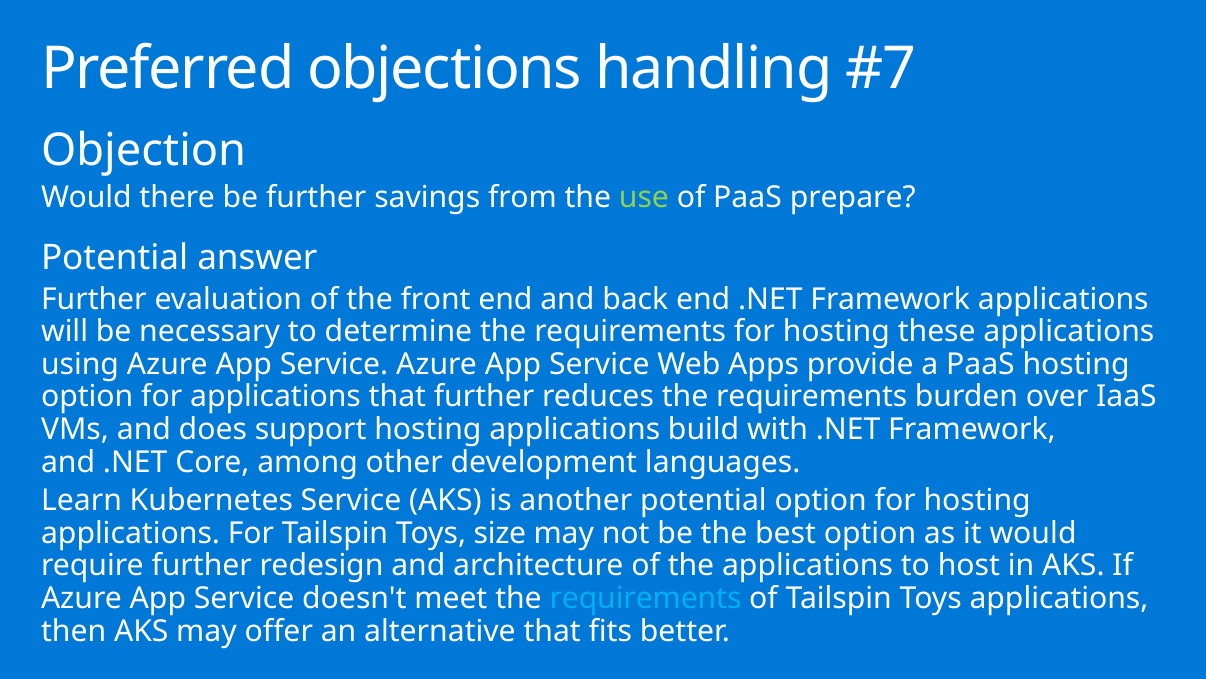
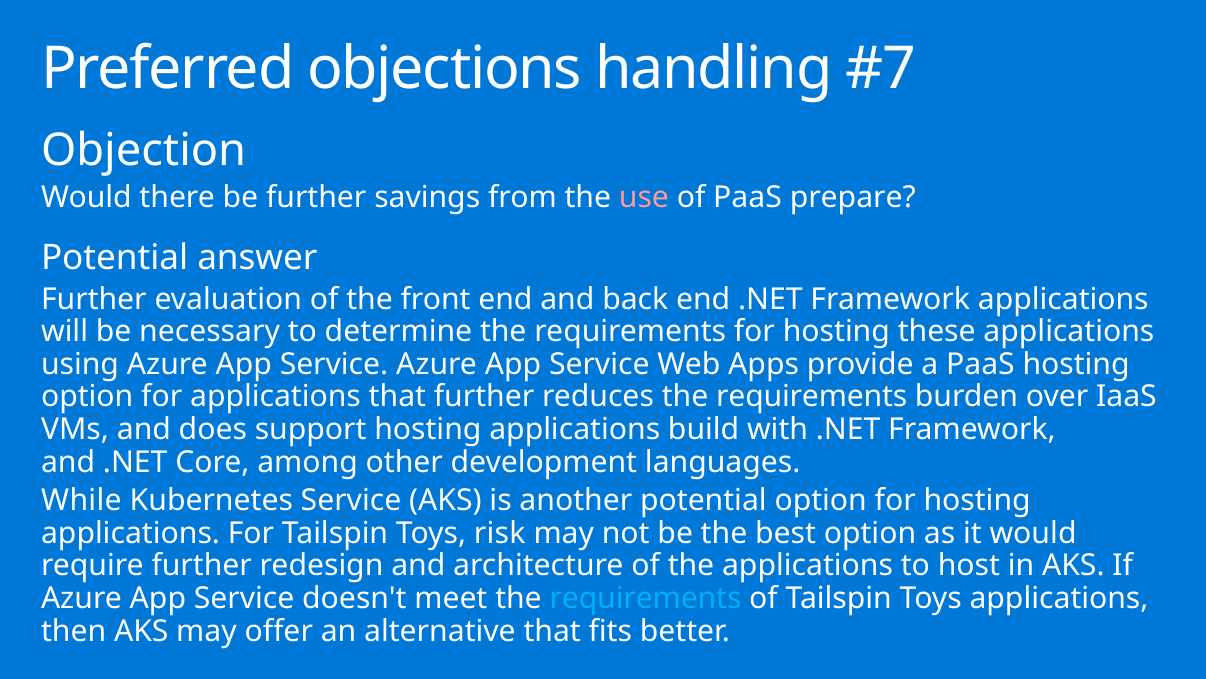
use colour: light green -> pink
Learn: Learn -> While
size: size -> risk
